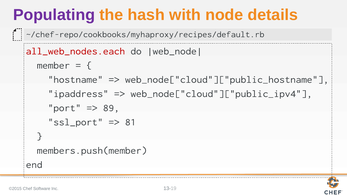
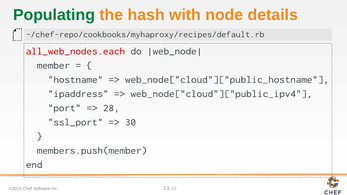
Populating colour: purple -> green
89: 89 -> 28
81: 81 -> 30
